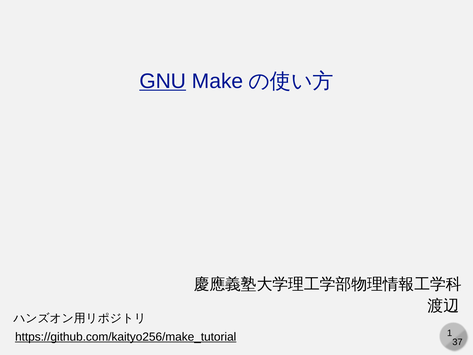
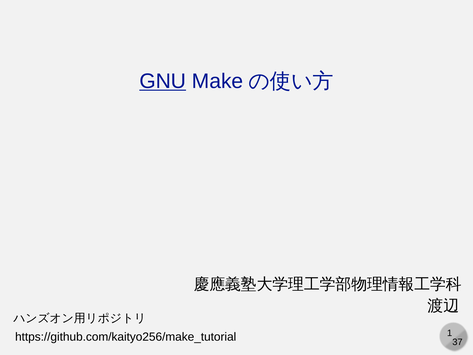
https://github.com/kaityo256/make_tutorial underline: present -> none
